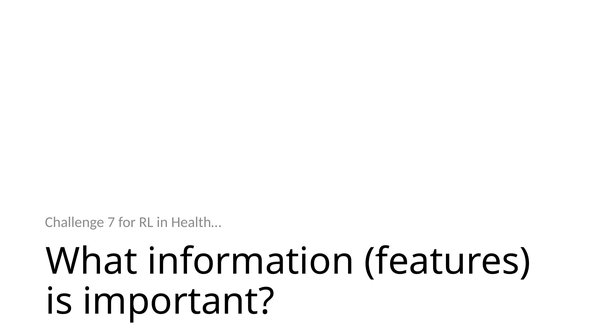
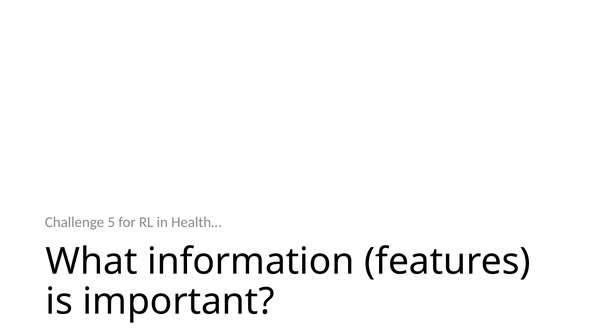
7: 7 -> 5
